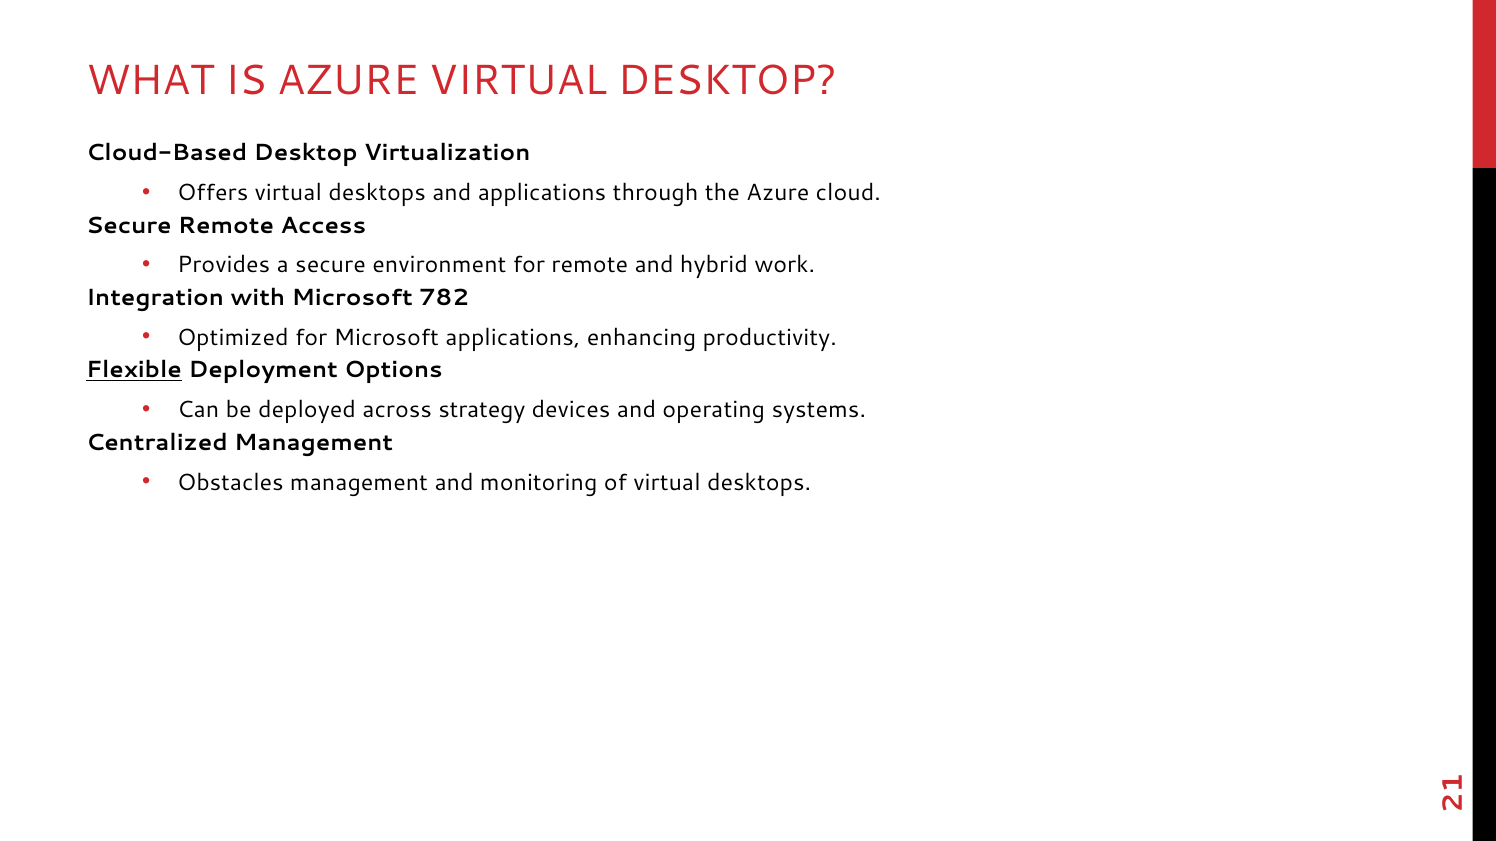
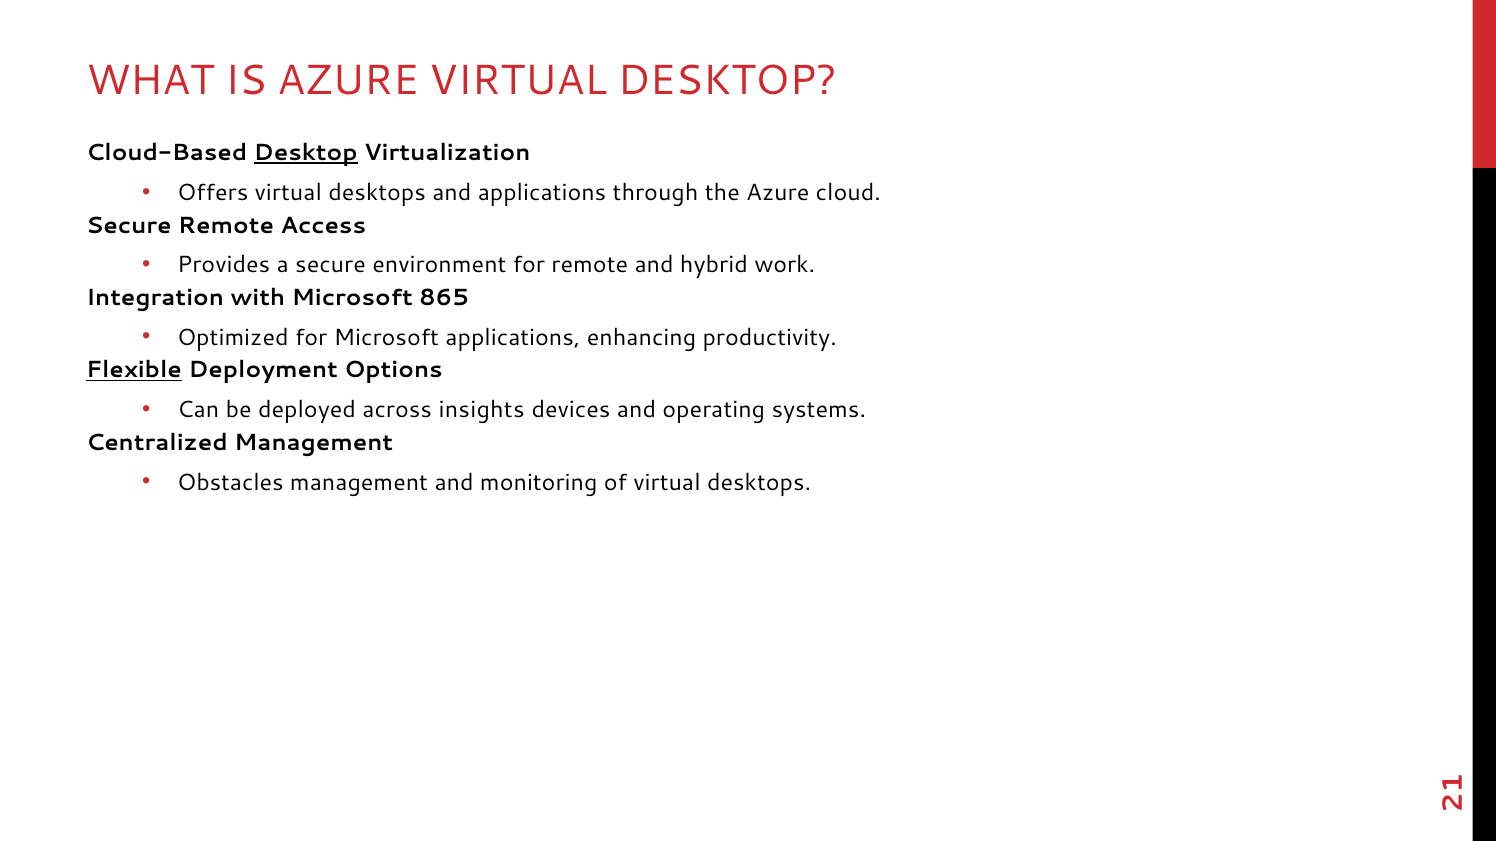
Desktop at (306, 153) underline: none -> present
782: 782 -> 865
strategy: strategy -> insights
